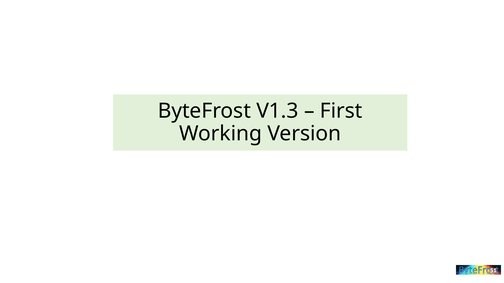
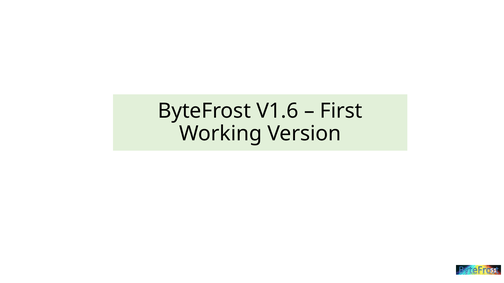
V1.3: V1.3 -> V1.6
